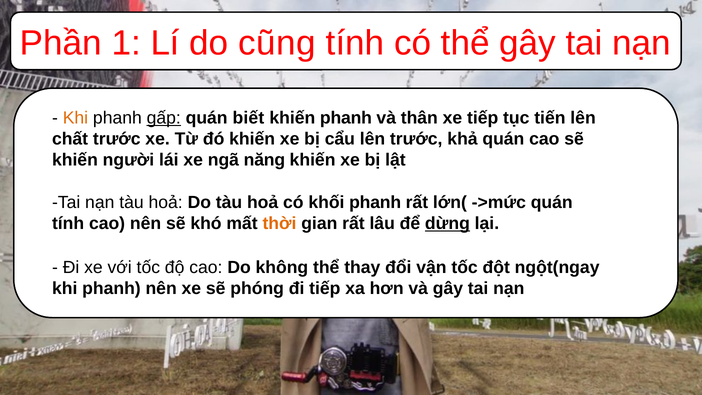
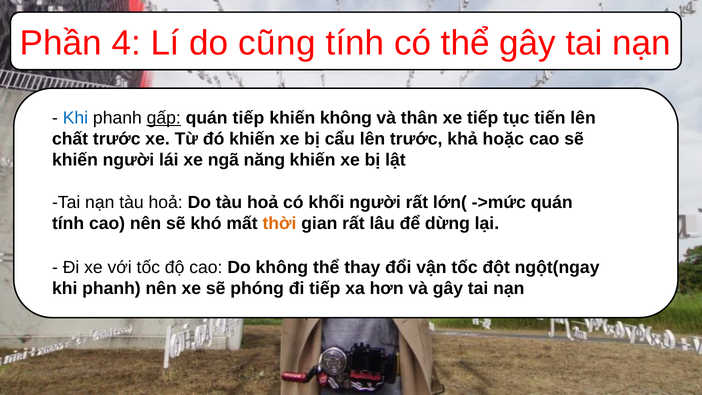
1: 1 -> 4
Khi at (75, 118) colour: orange -> blue
quán biết: biết -> tiếp
khiến phanh: phanh -> không
khả quán: quán -> hoặc
khối phanh: phanh -> người
dừng underline: present -> none
